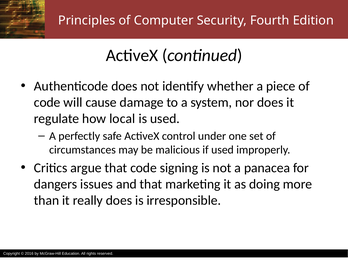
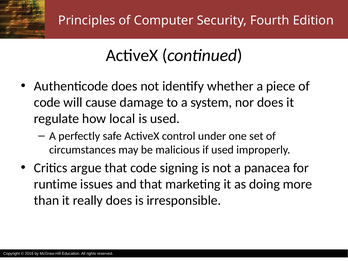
dangers: dangers -> runtime
